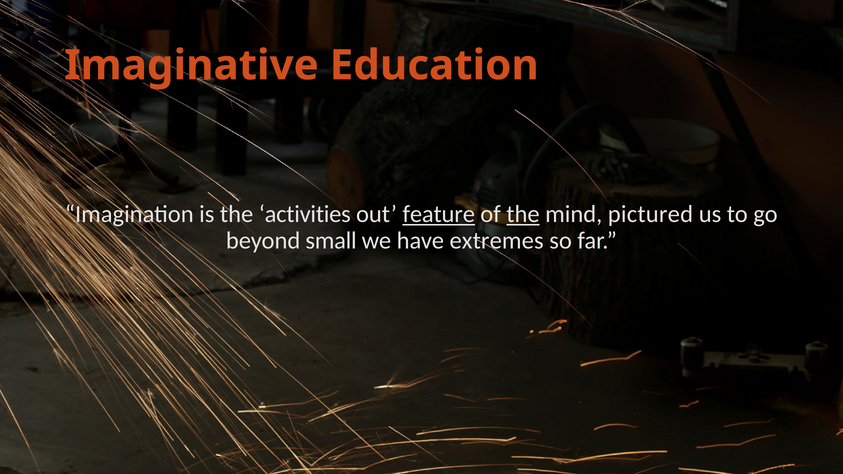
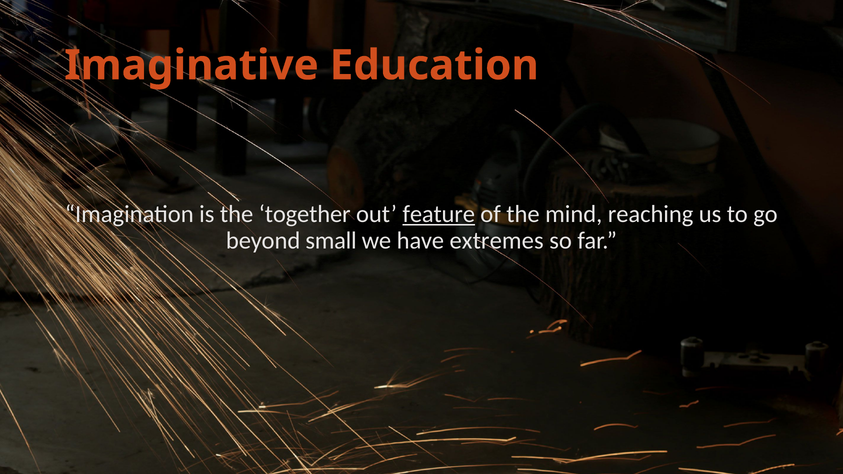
activities: activities -> together
the at (523, 214) underline: present -> none
pictured: pictured -> reaching
